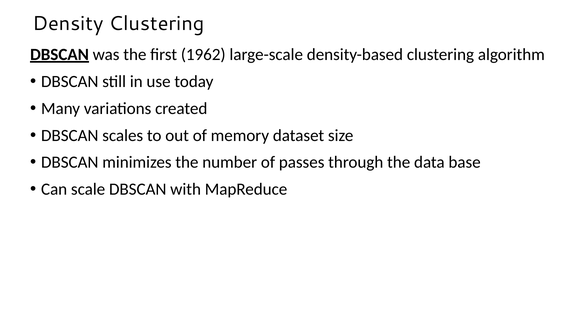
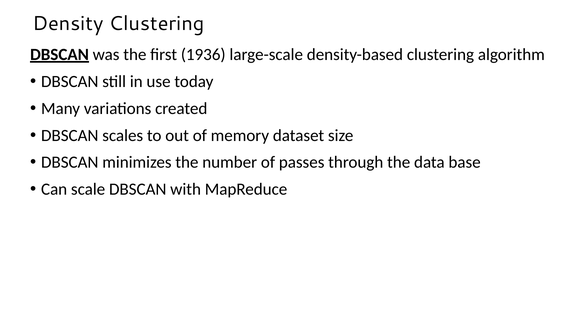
1962: 1962 -> 1936
